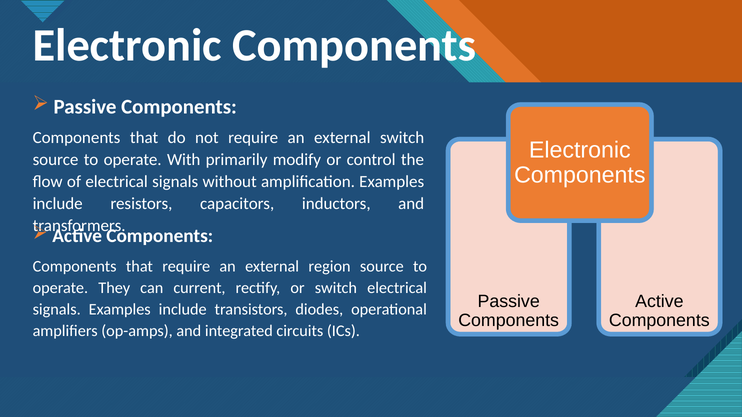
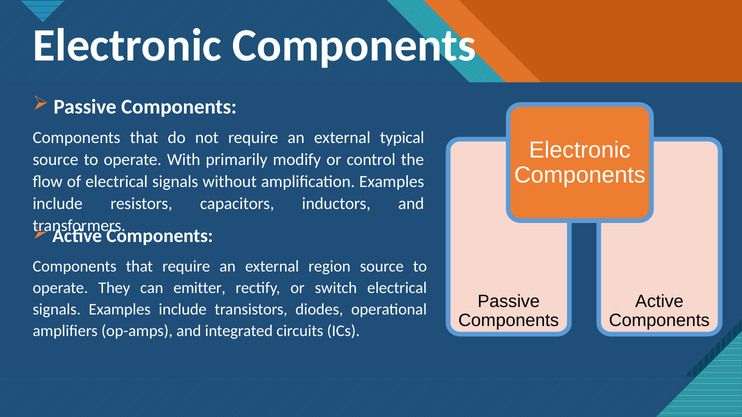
external switch: switch -> typical
current: current -> emitter
